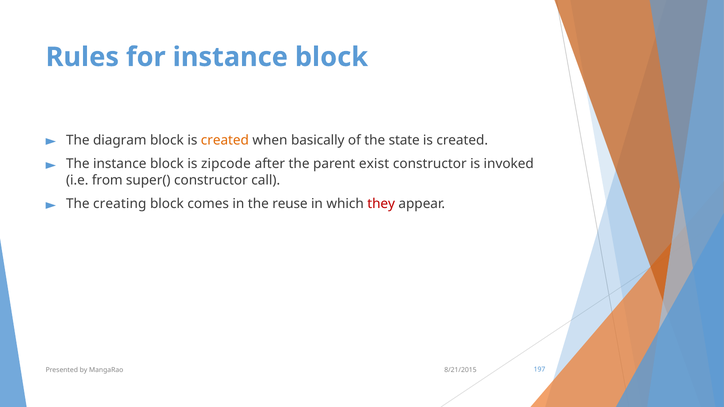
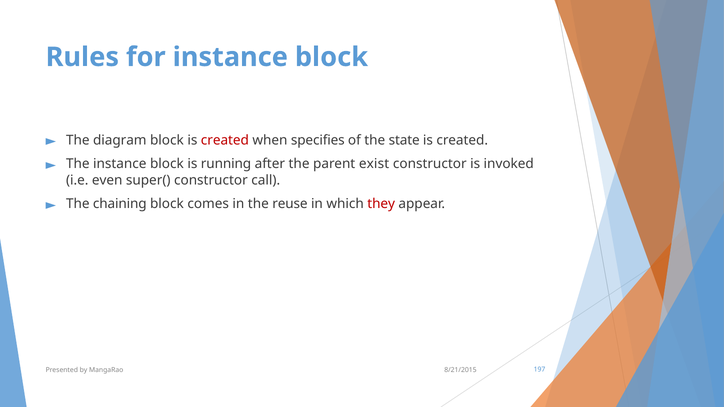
created at (225, 140) colour: orange -> red
basically: basically -> specifies
zipcode: zipcode -> running
from: from -> even
creating: creating -> chaining
